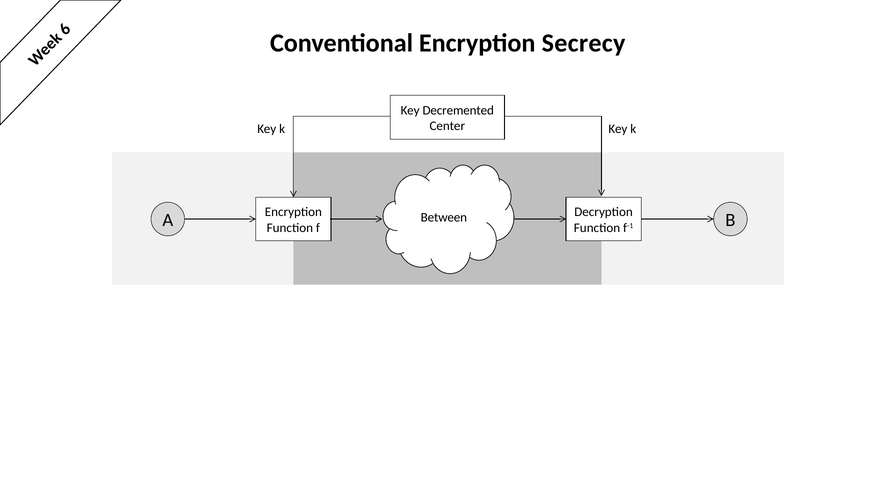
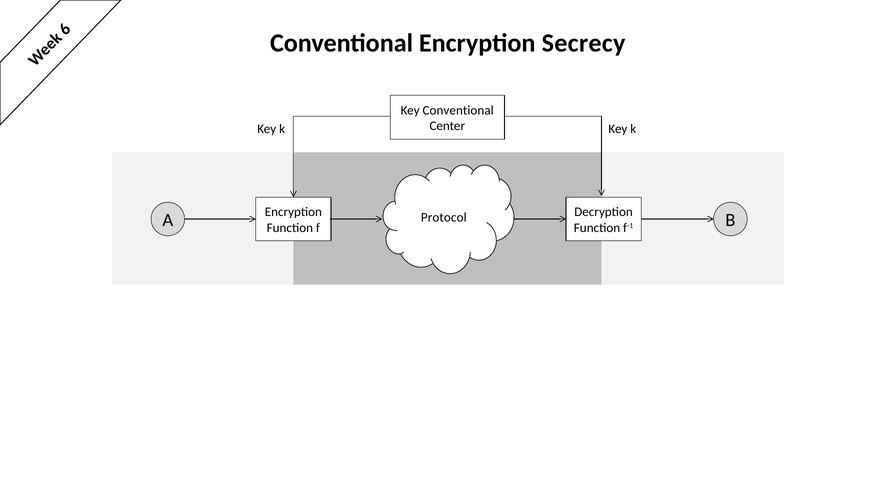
Key Decremented: Decremented -> Conventional
Between: Between -> Protocol
